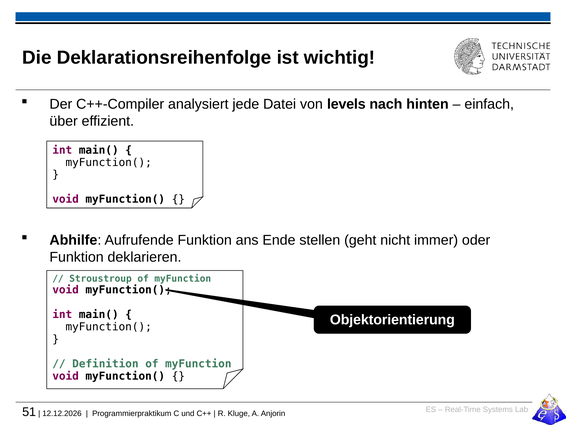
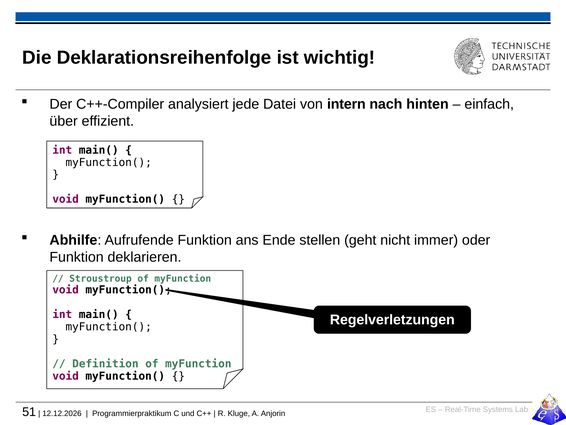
levels: levels -> intern
Objektorientierung: Objektorientierung -> Regelverletzungen
